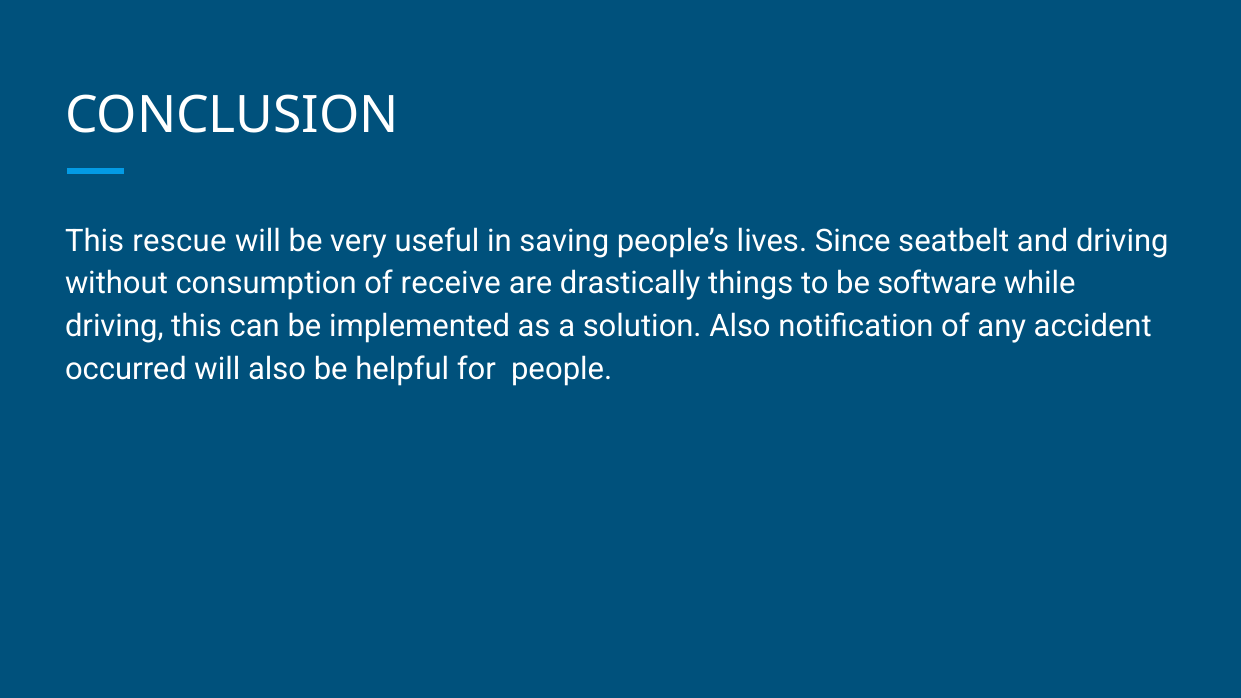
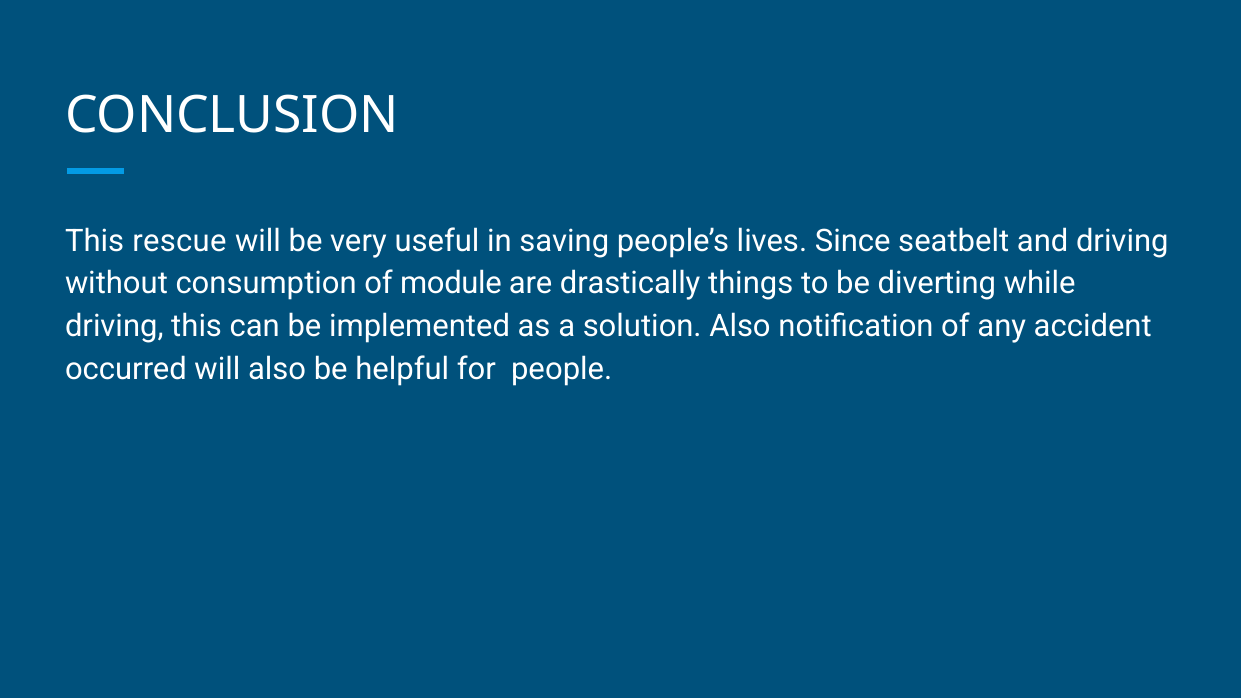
receive: receive -> module
software: software -> diverting
